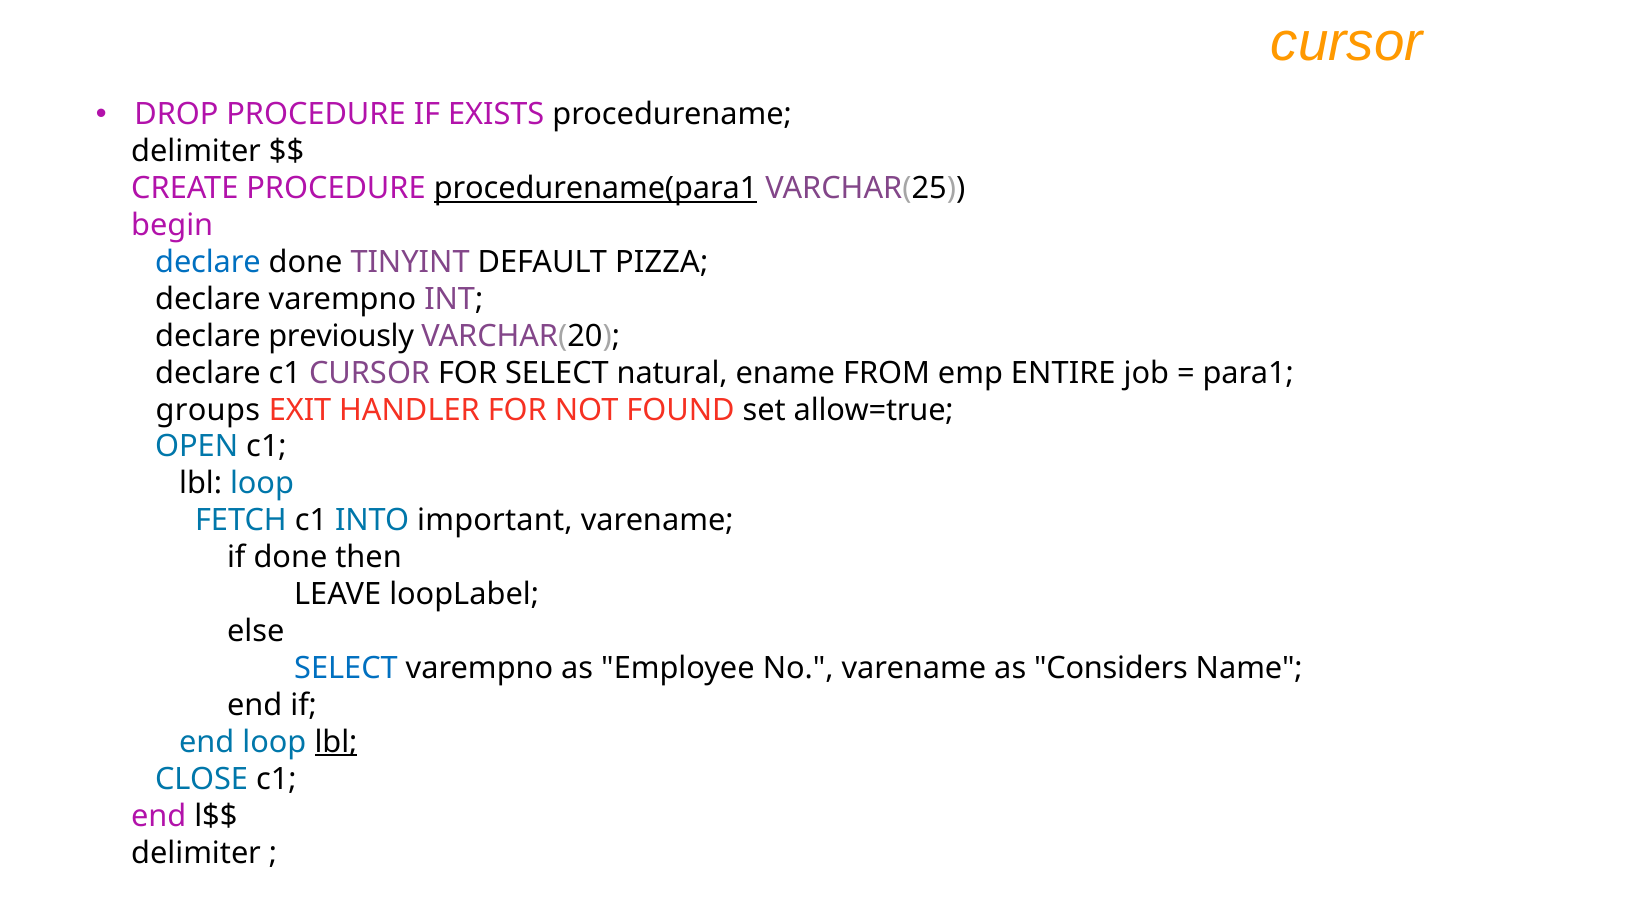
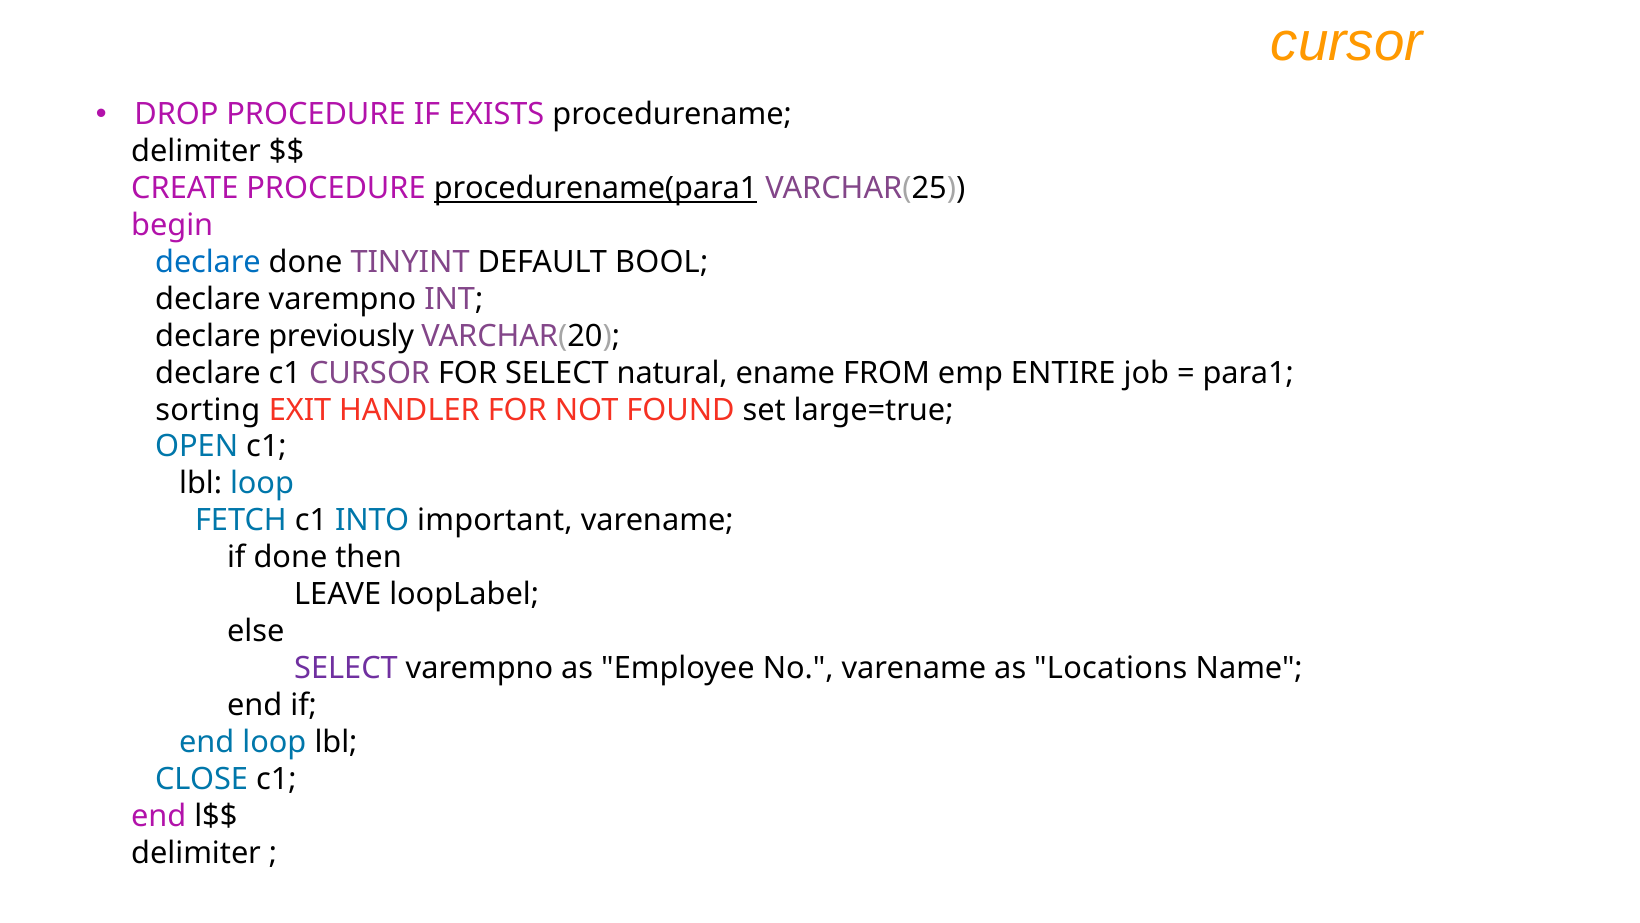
PIZZA: PIZZA -> BOOL
groups: groups -> sorting
allow=true: allow=true -> large=true
SELECT at (346, 668) colour: blue -> purple
Considers: Considers -> Locations
lbl at (336, 742) underline: present -> none
